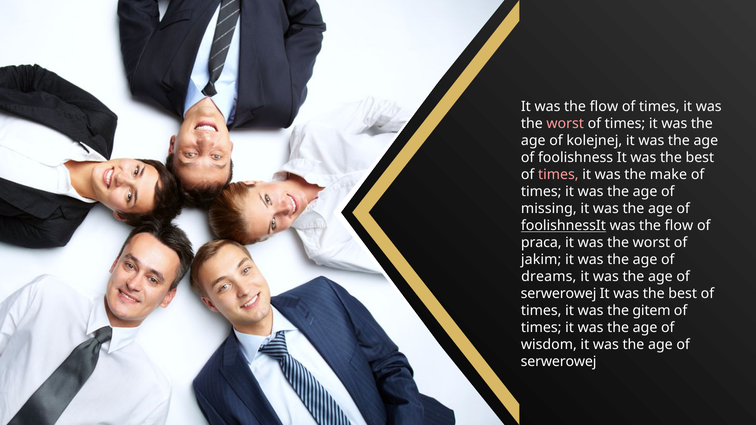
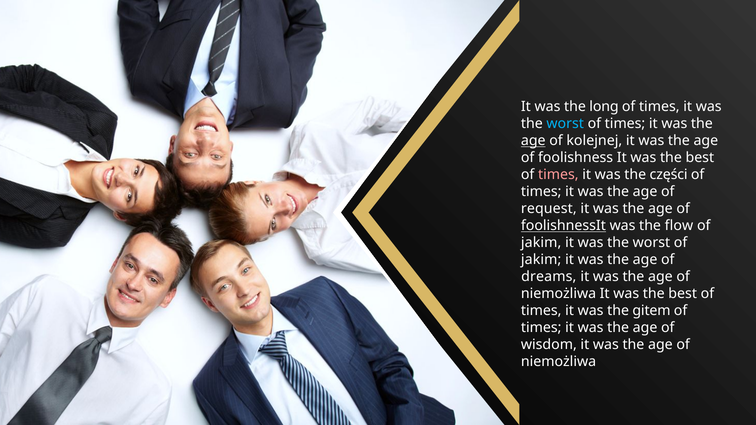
It was the flow: flow -> long
worst at (565, 124) colour: pink -> light blue
age at (533, 141) underline: none -> present
make: make -> części
missing: missing -> request
praca at (541, 243): praca -> jakim
serwerowej at (559, 294): serwerowej -> niemożliwa
serwerowej at (559, 362): serwerowej -> niemożliwa
